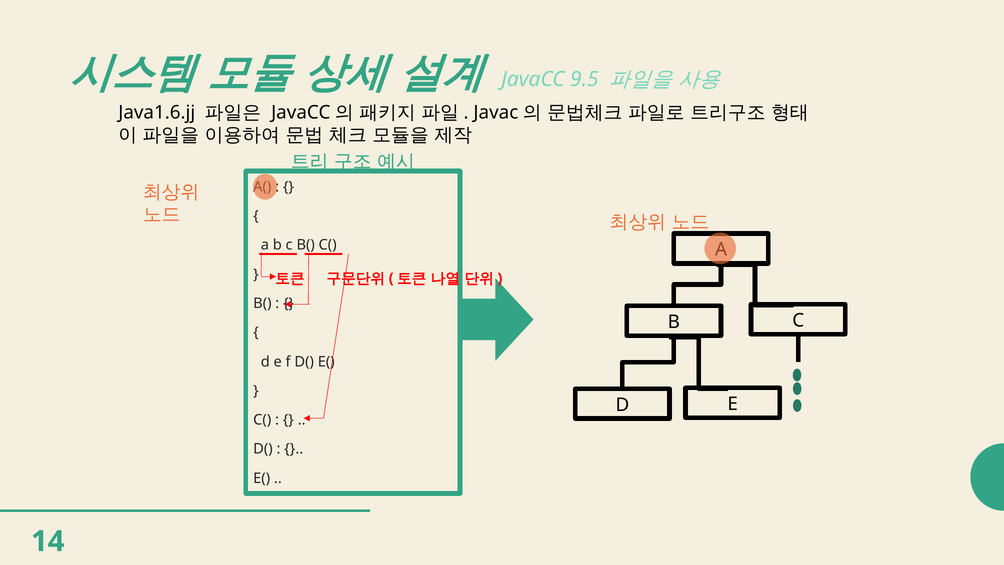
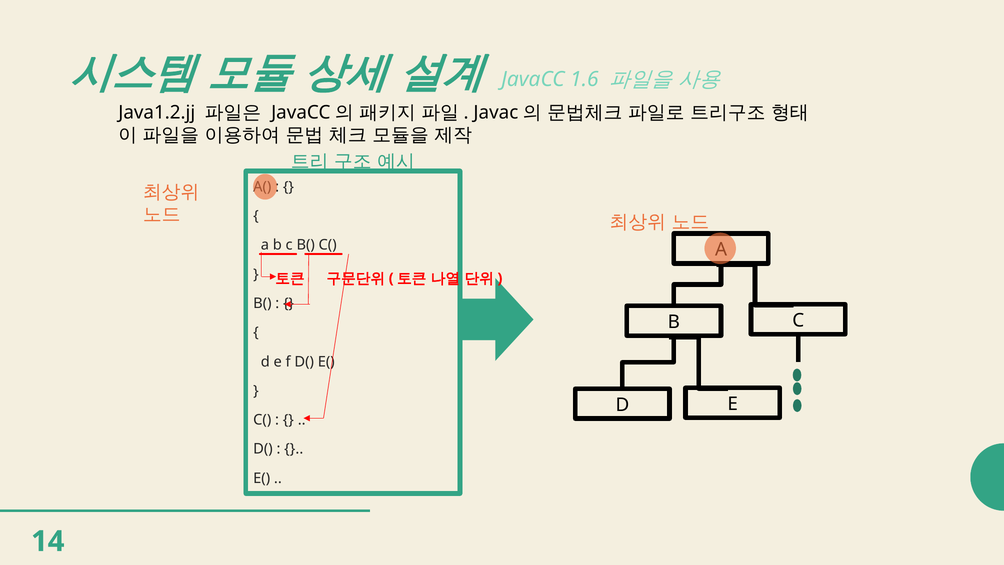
9.5: 9.5 -> 1.6
Java1.6.jj: Java1.6.jj -> Java1.2.jj
